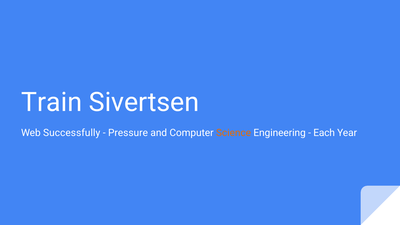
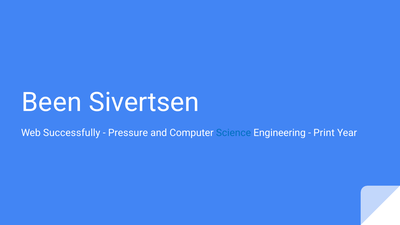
Train: Train -> Been
Science colour: orange -> blue
Each: Each -> Print
